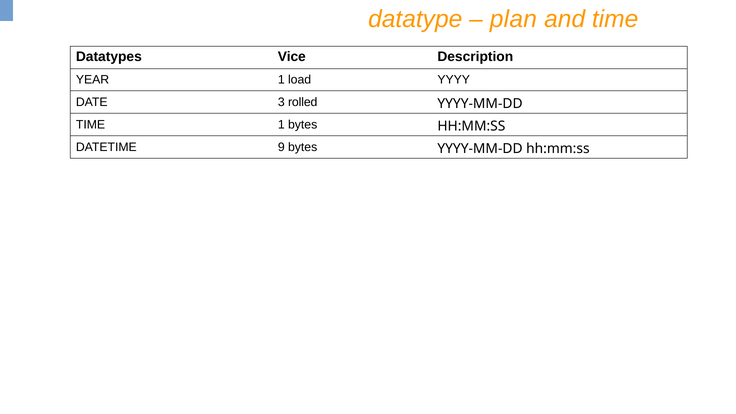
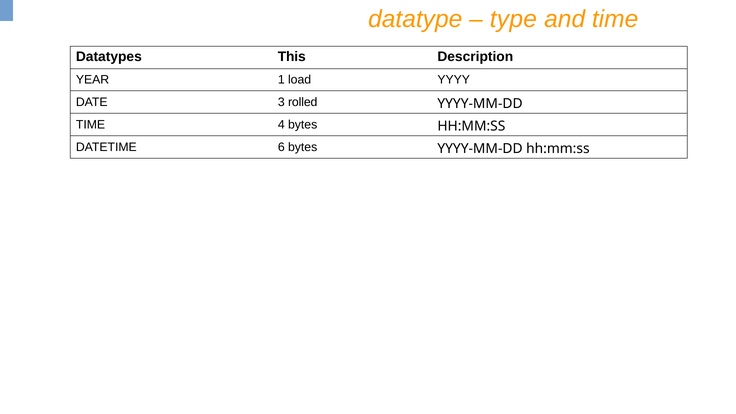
plan: plan -> type
Vice: Vice -> This
TIME 1: 1 -> 4
9: 9 -> 6
